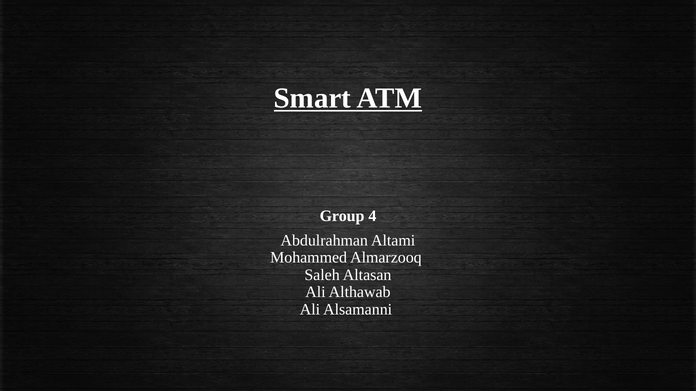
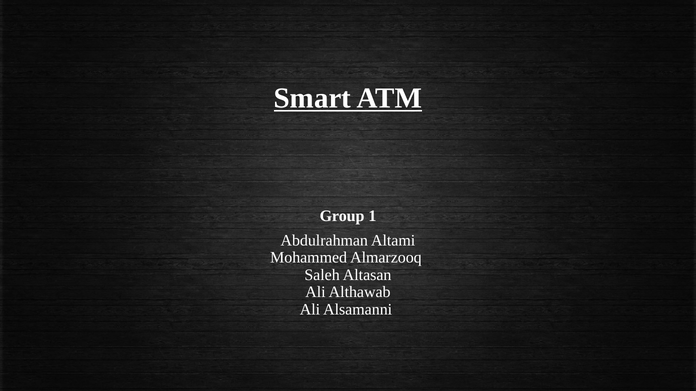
4: 4 -> 1
